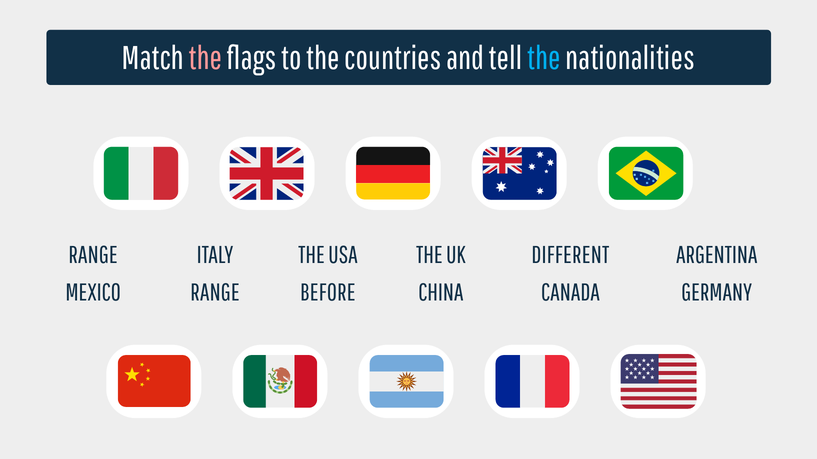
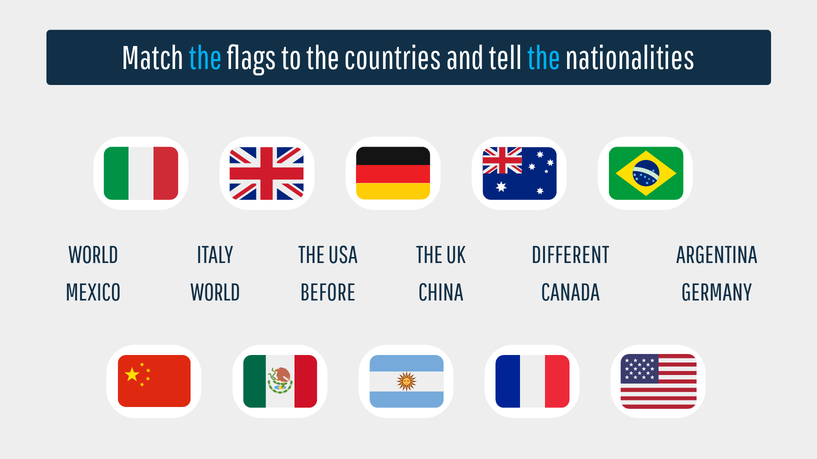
the at (205, 58) colour: pink -> light blue
RANGE at (93, 255): RANGE -> WORLD
RANGE at (215, 293): RANGE -> WORLD
